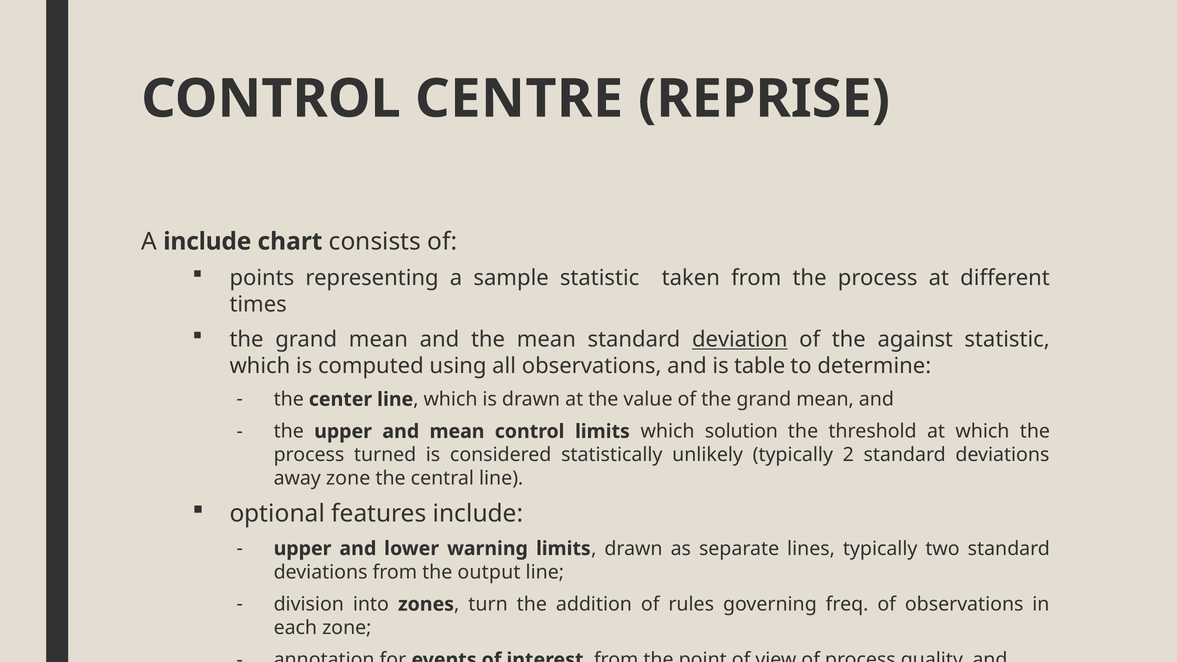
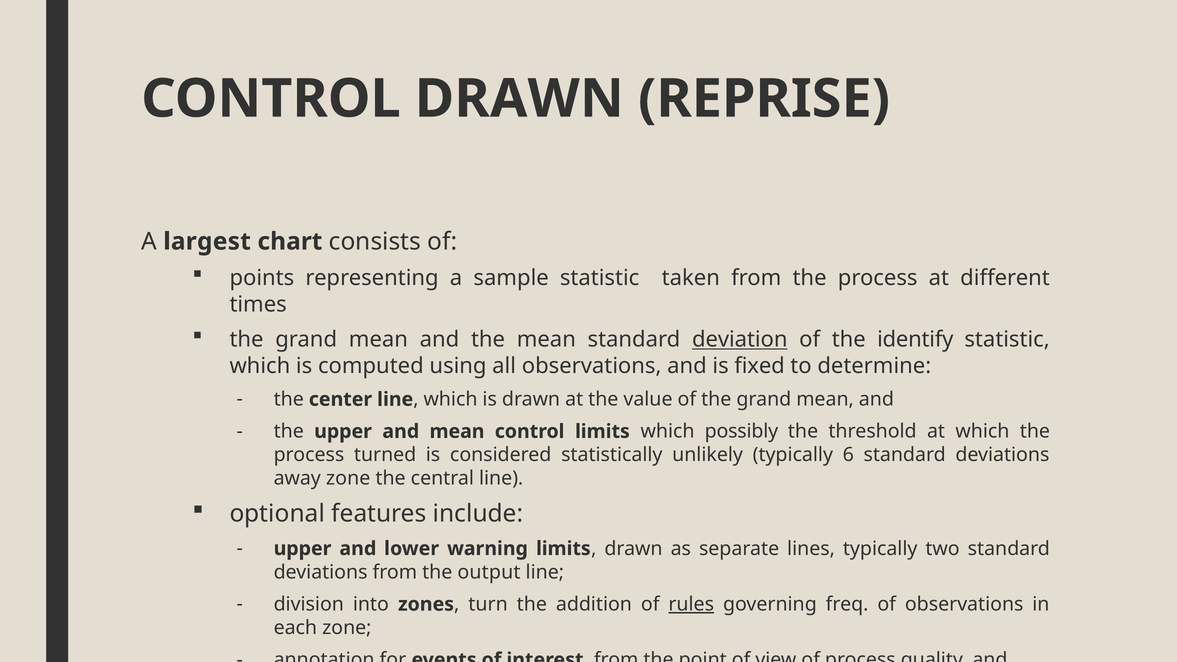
CONTROL CENTRE: CENTRE -> DRAWN
A include: include -> largest
against: against -> identify
table: table -> fixed
solution: solution -> possibly
2: 2 -> 6
rules underline: none -> present
